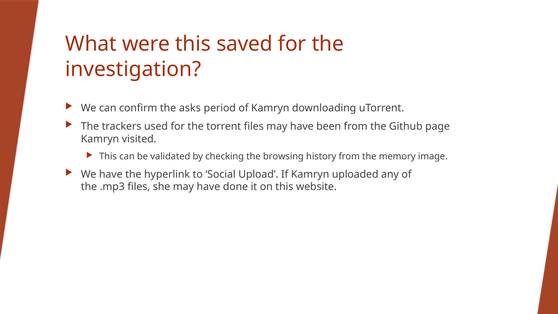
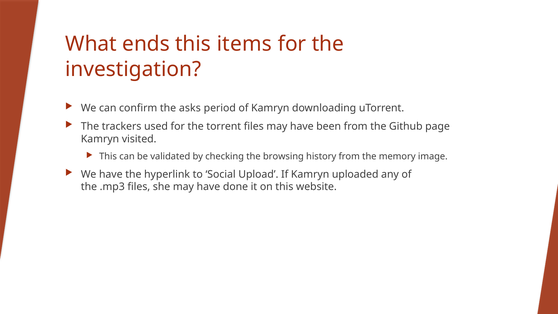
were: were -> ends
saved: saved -> items
